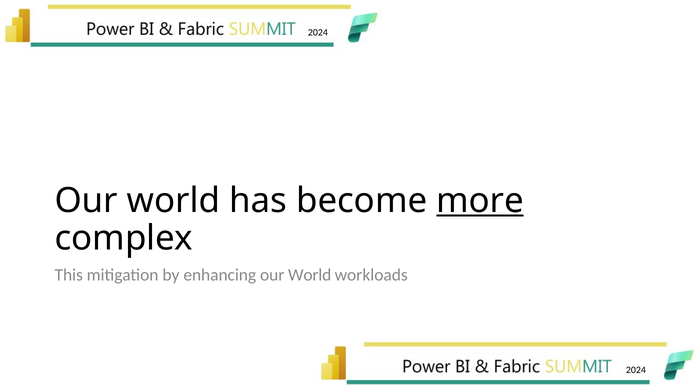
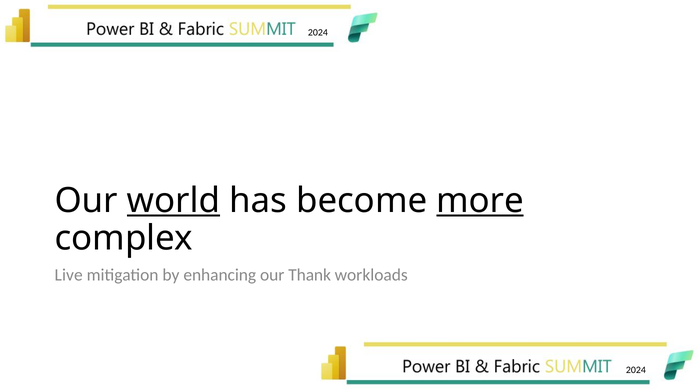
world at (174, 201) underline: none -> present
This: This -> Live
World at (310, 276): World -> Thank
